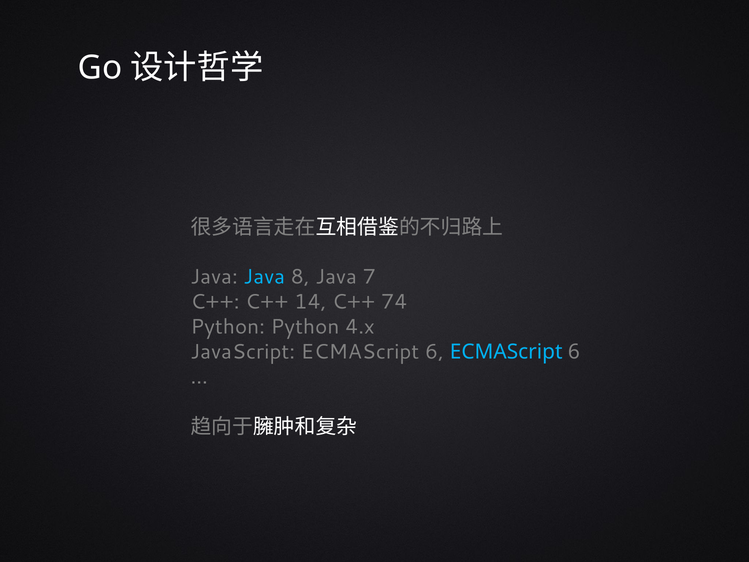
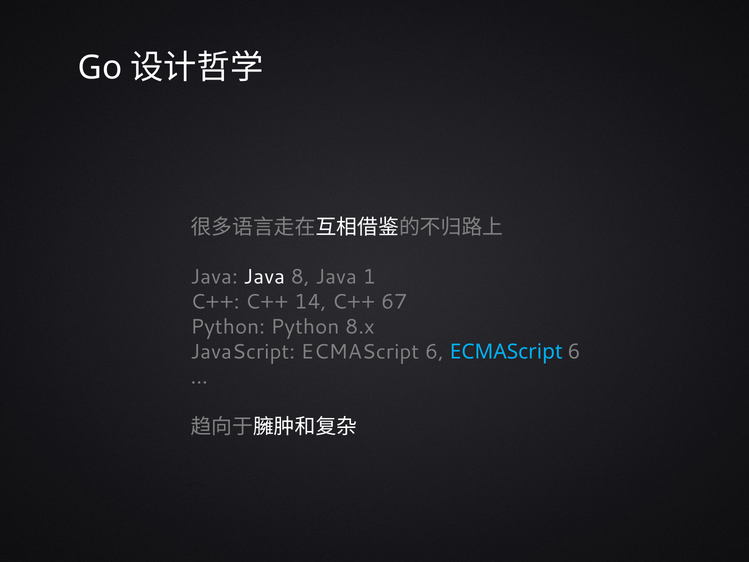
Java at (264, 277) colour: light blue -> white
7: 7 -> 1
74: 74 -> 67
4.x: 4.x -> 8.x
